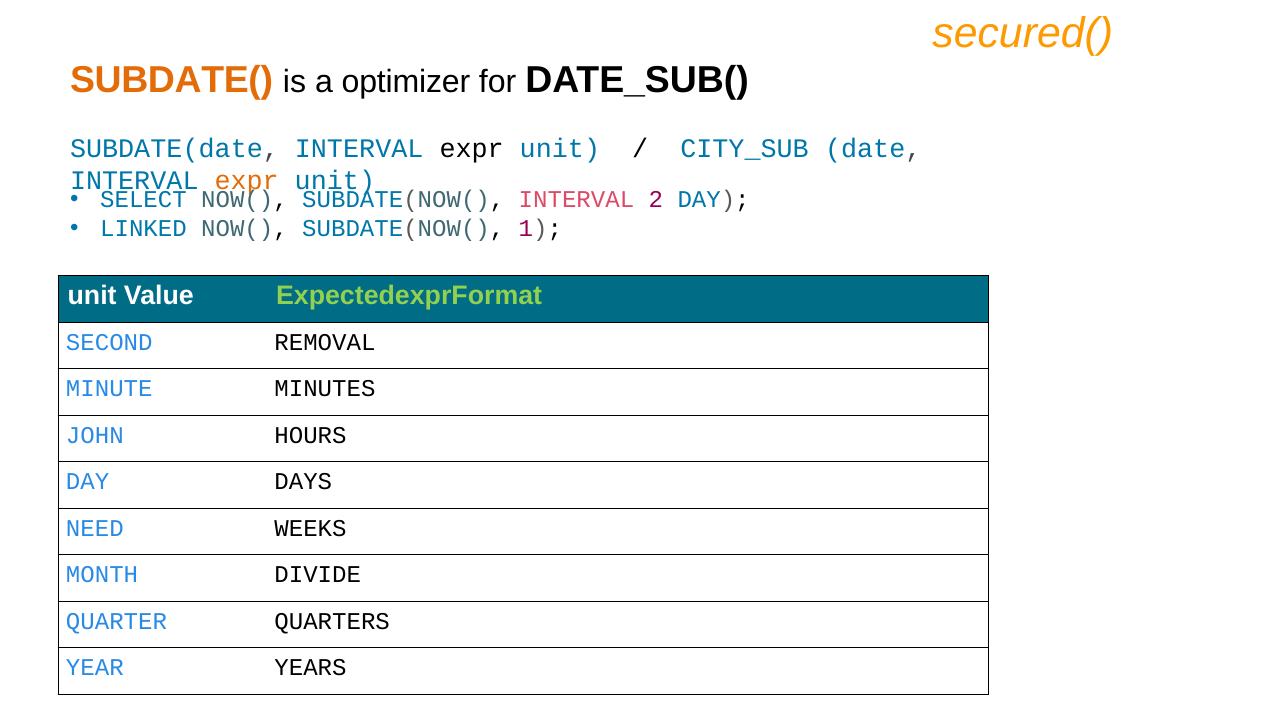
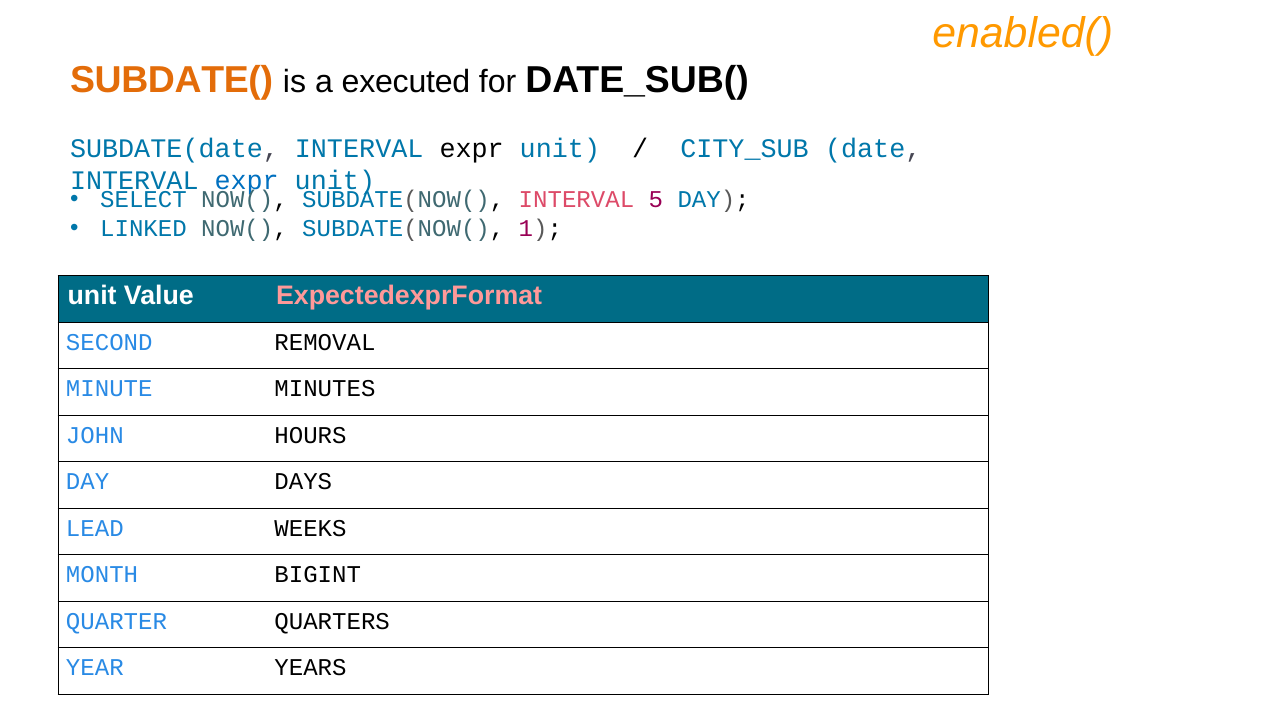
secured(: secured( -> enabled(
optimizer: optimizer -> executed
expr at (247, 181) colour: orange -> blue
2: 2 -> 5
ExpectedexprFormat colour: light green -> pink
NEED: NEED -> LEAD
DIVIDE: DIVIDE -> BIGINT
